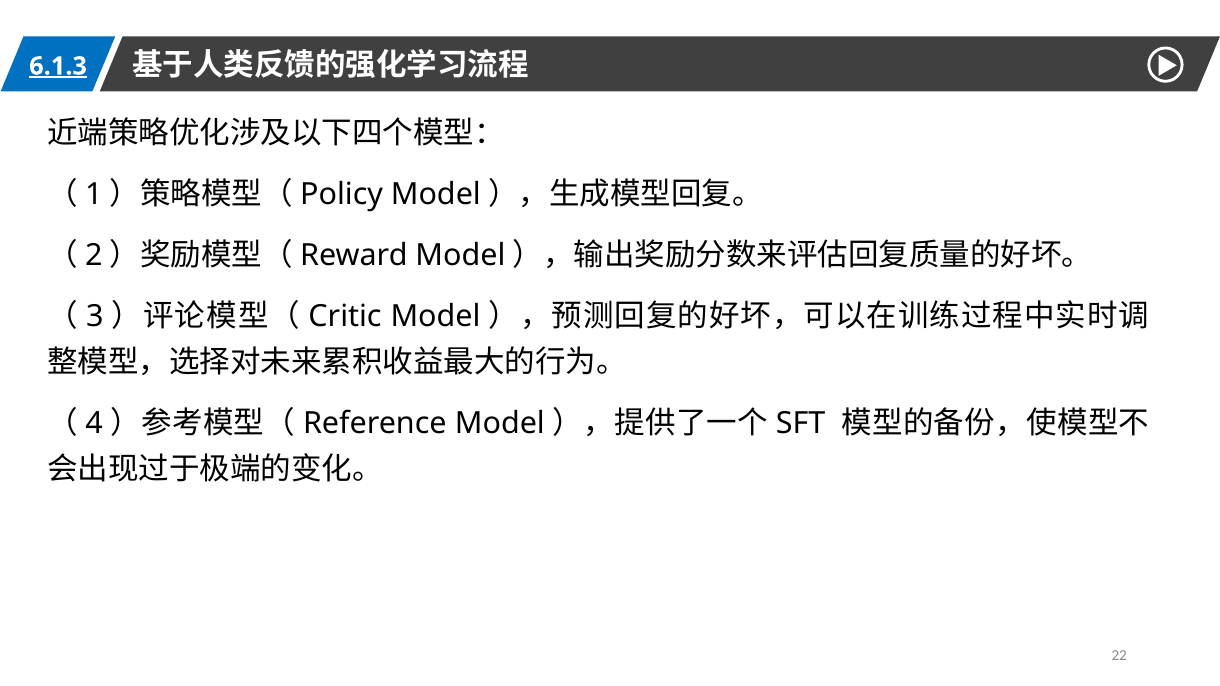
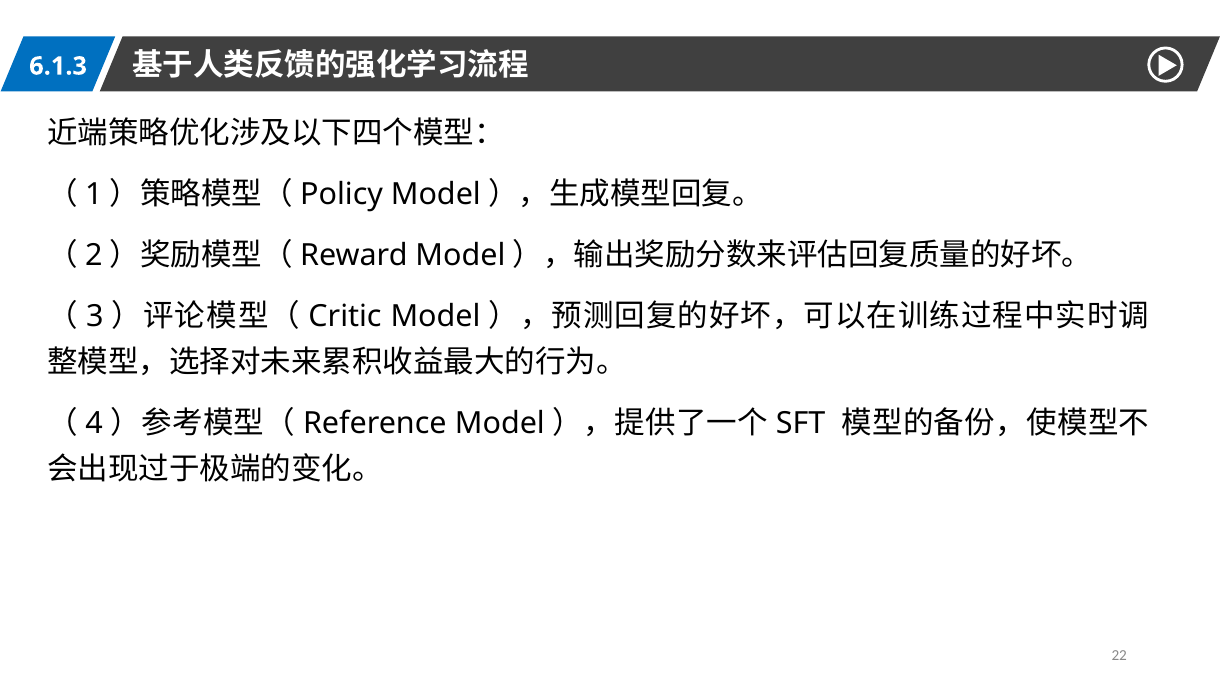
6.1.3 underline: present -> none
